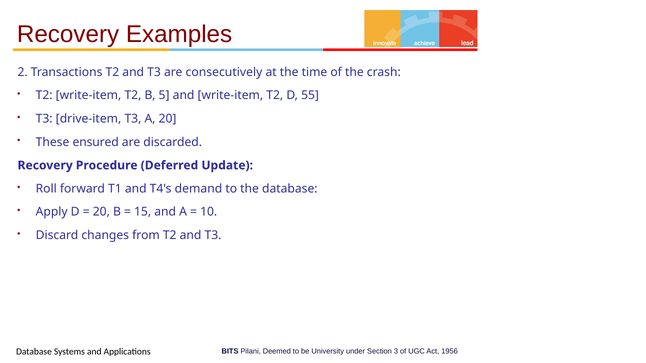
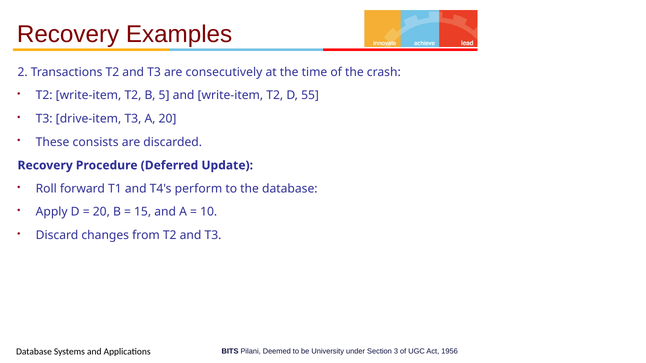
ensured: ensured -> consists
demand: demand -> perform
